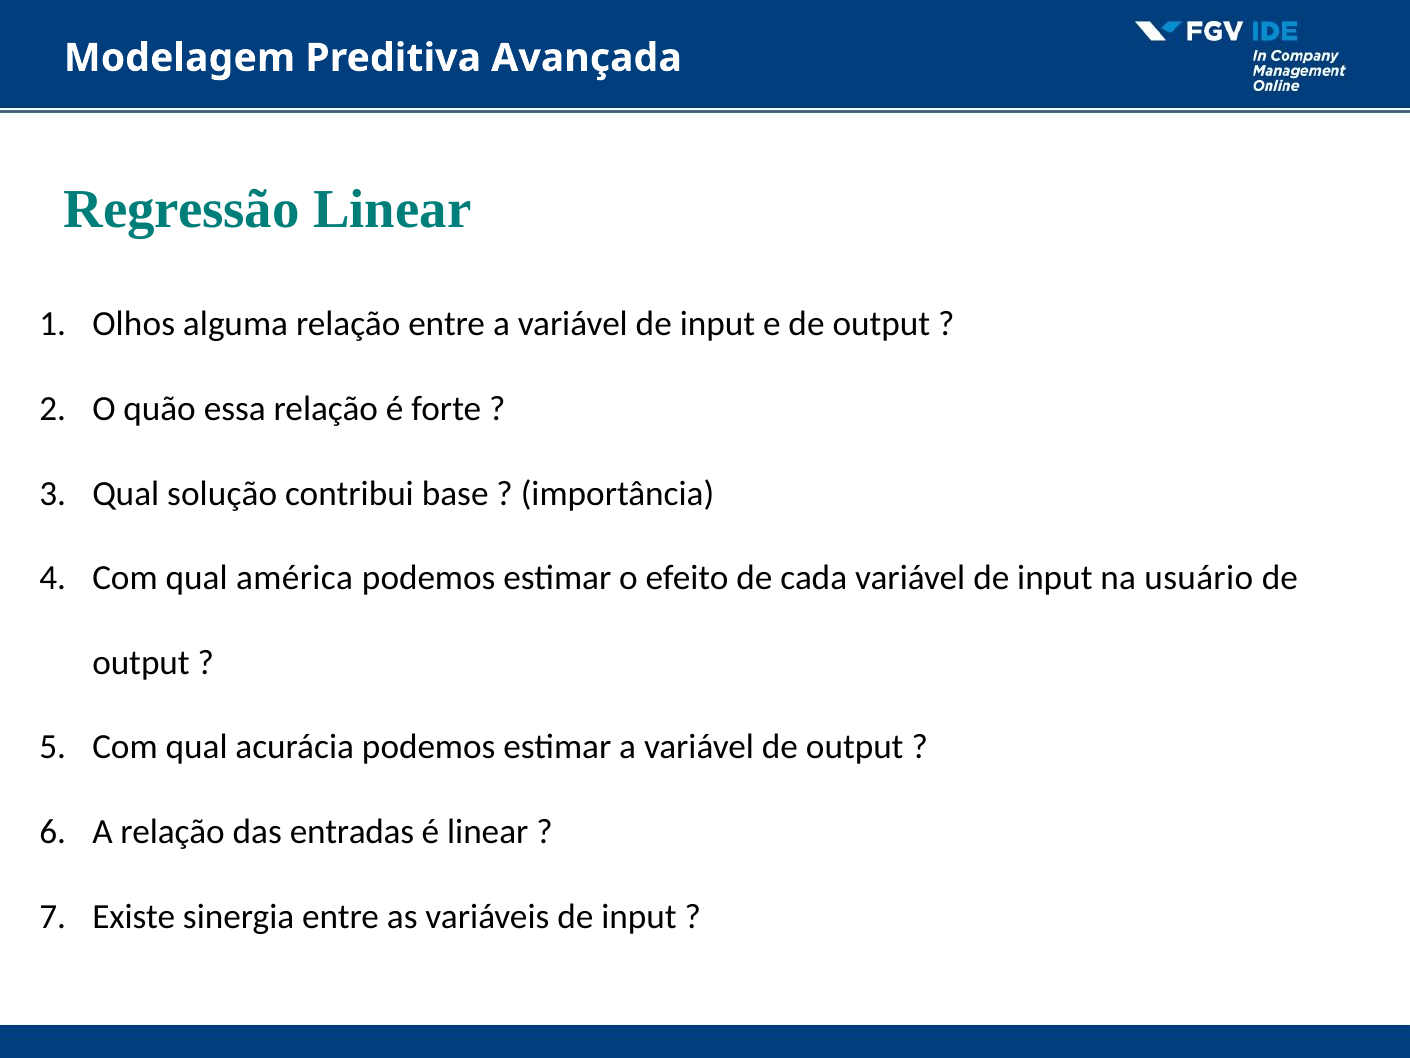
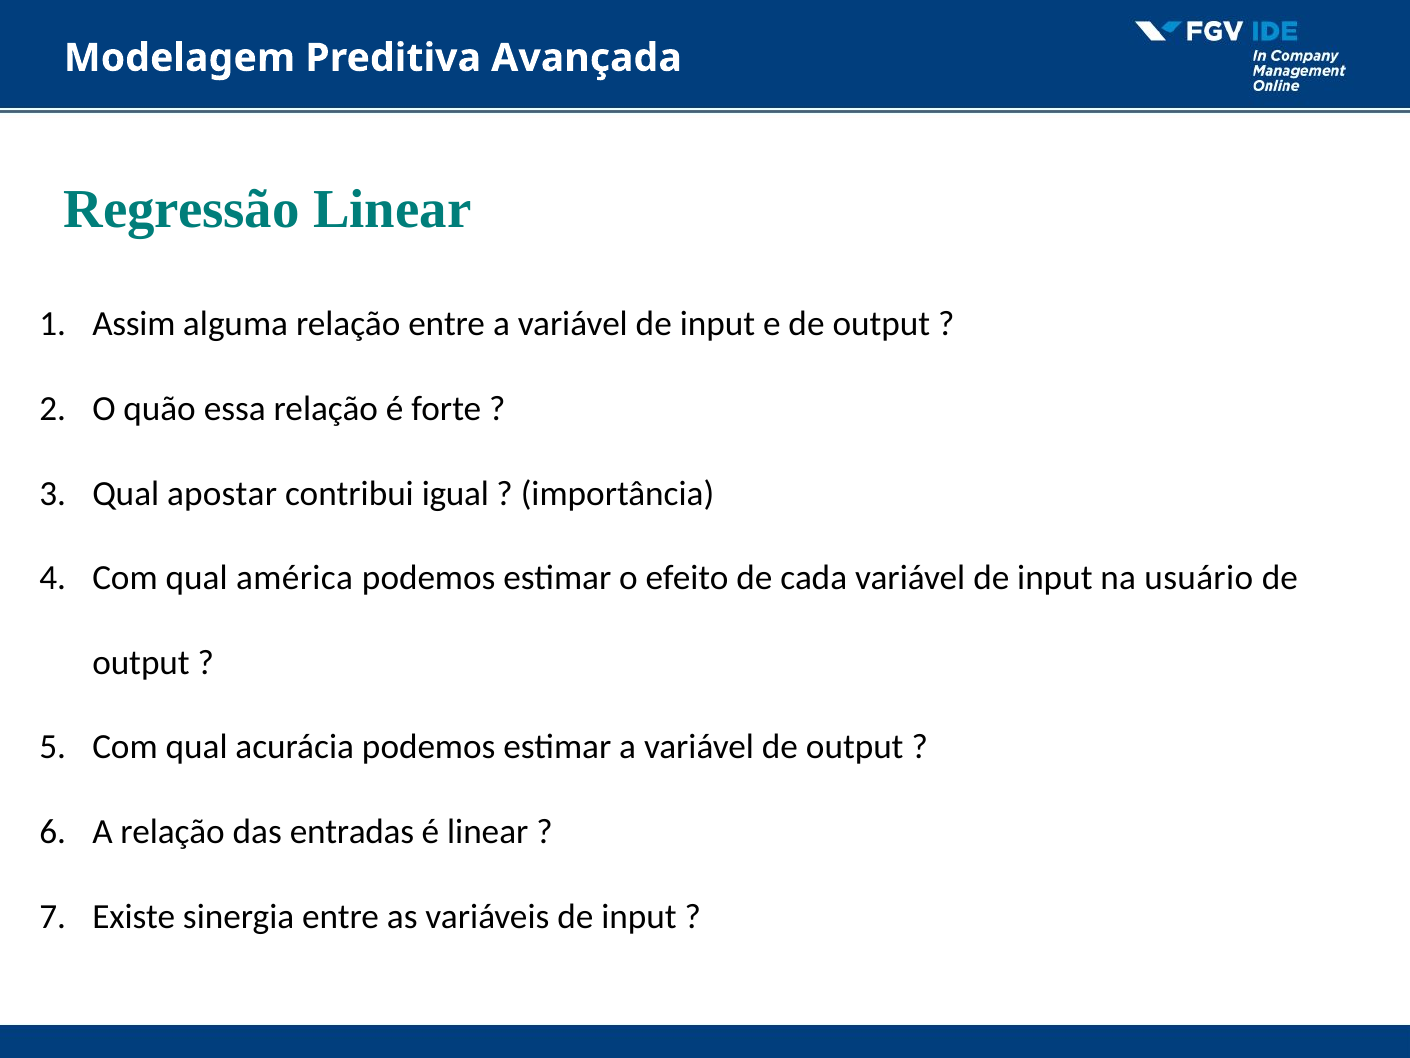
Olhos: Olhos -> Assim
solução: solução -> apostar
base: base -> igual
